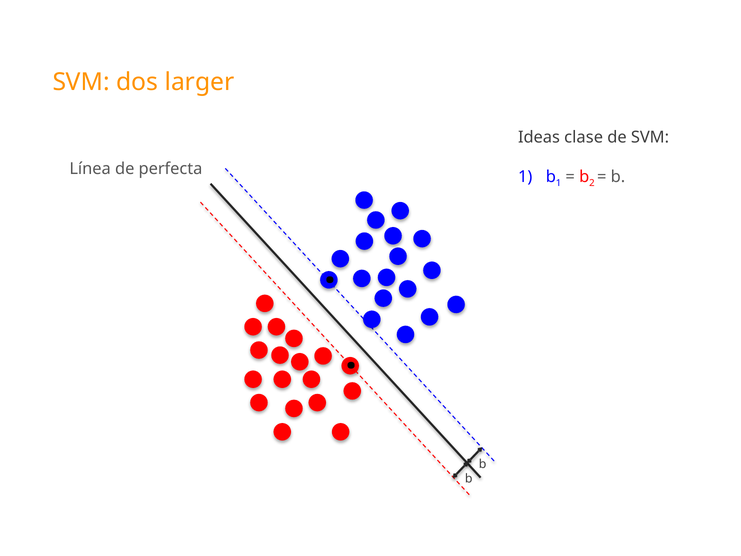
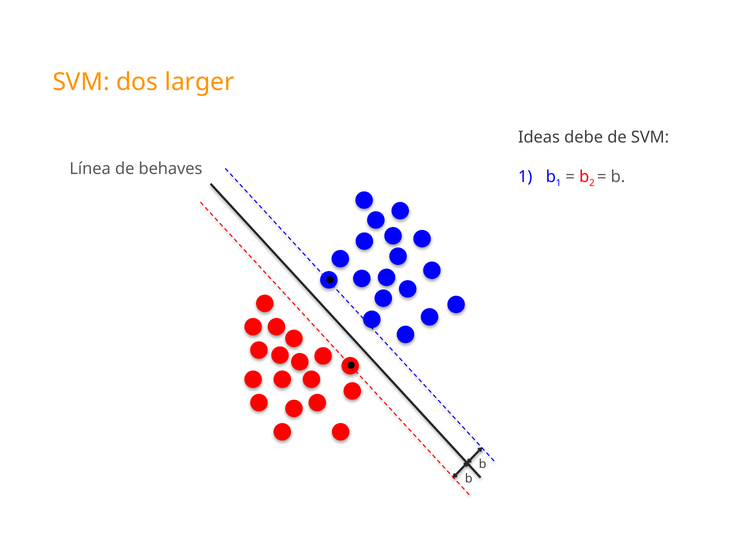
clase: clase -> debe
perfecta: perfecta -> behaves
